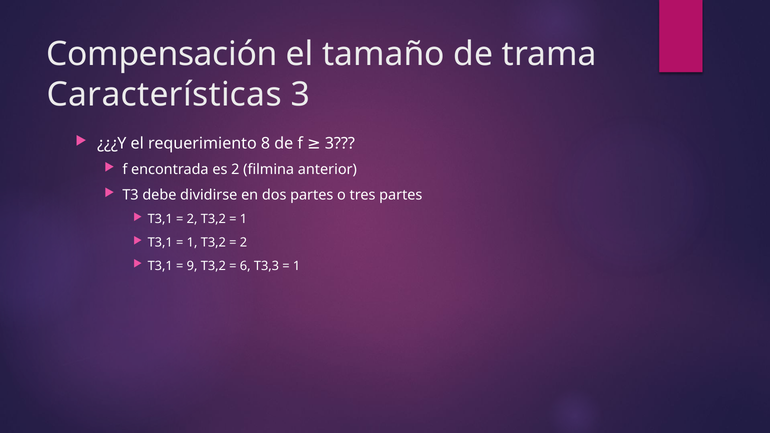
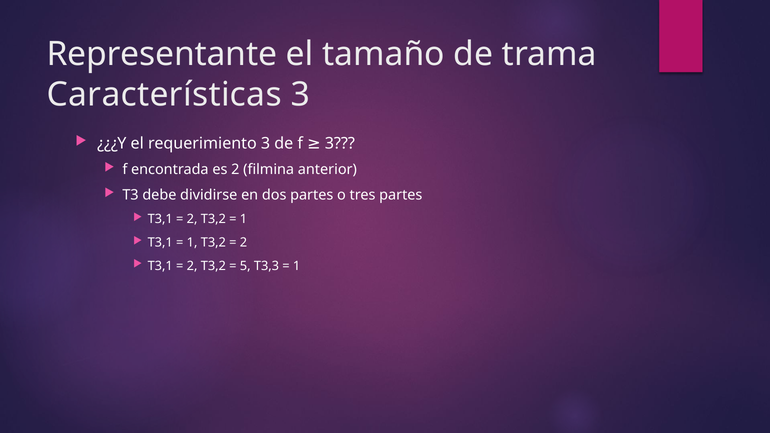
Compensación: Compensación -> Representante
requerimiento 8: 8 -> 3
9 at (192, 266): 9 -> 2
6: 6 -> 5
